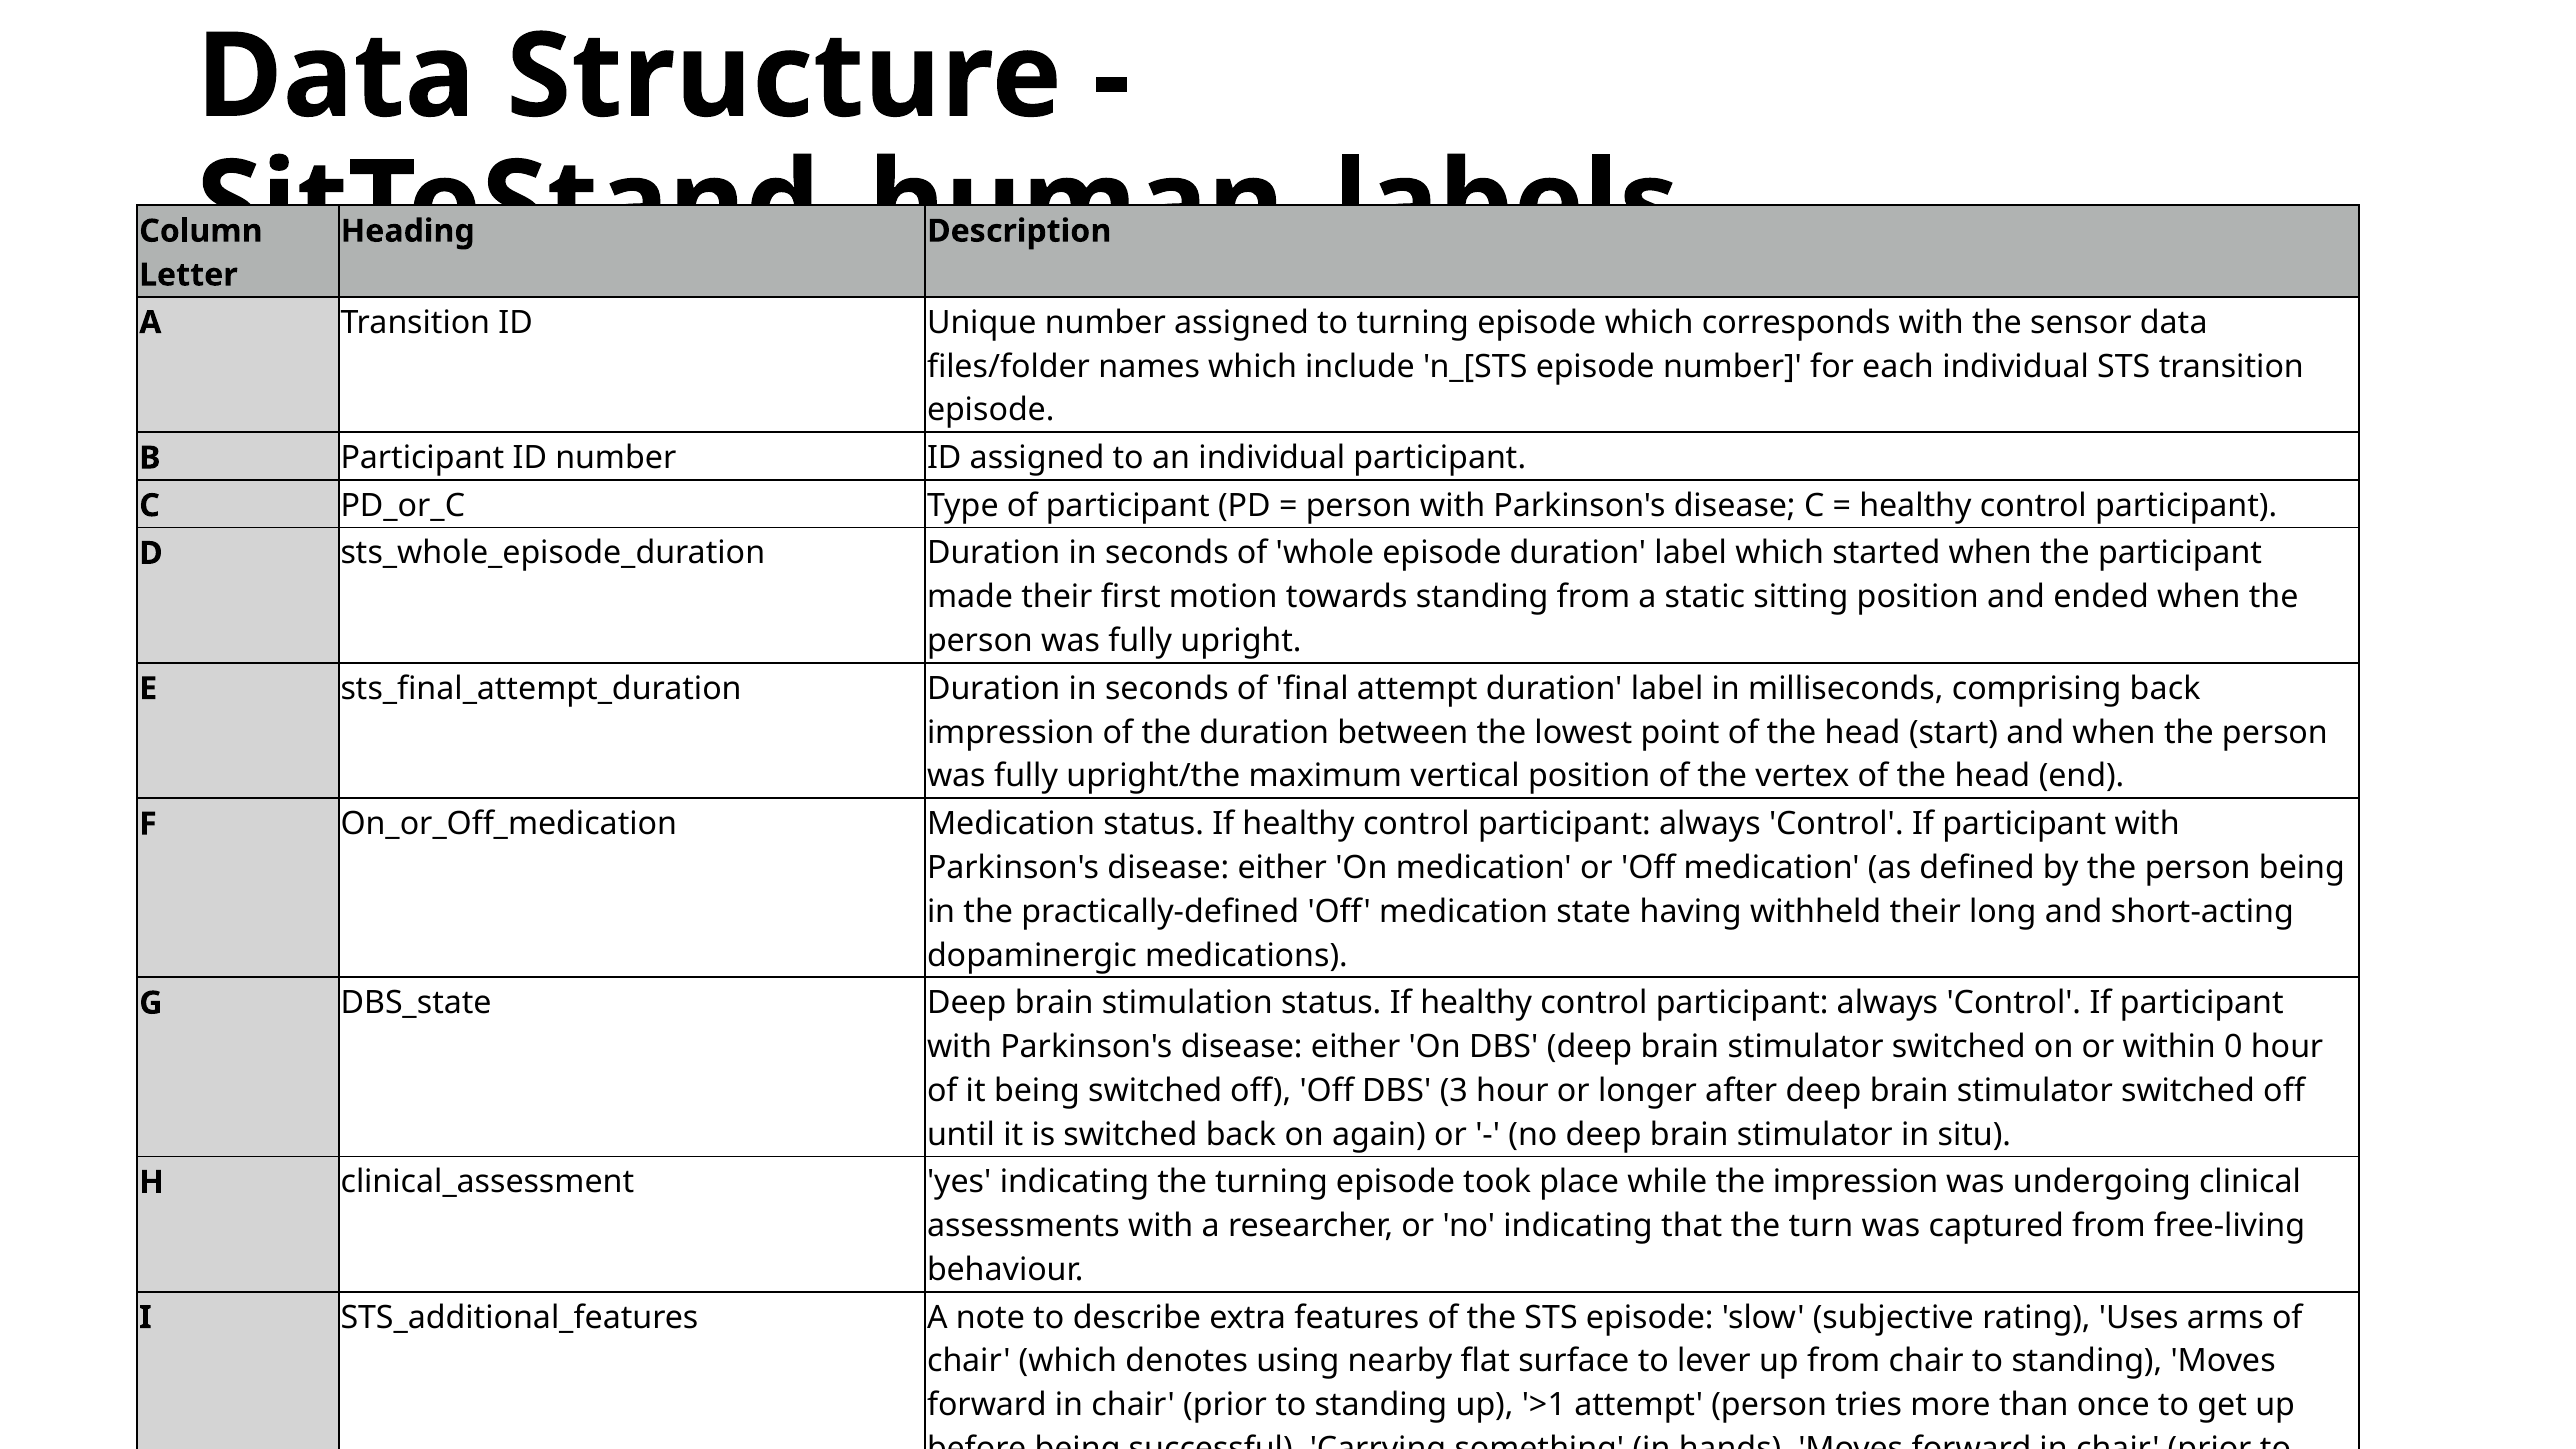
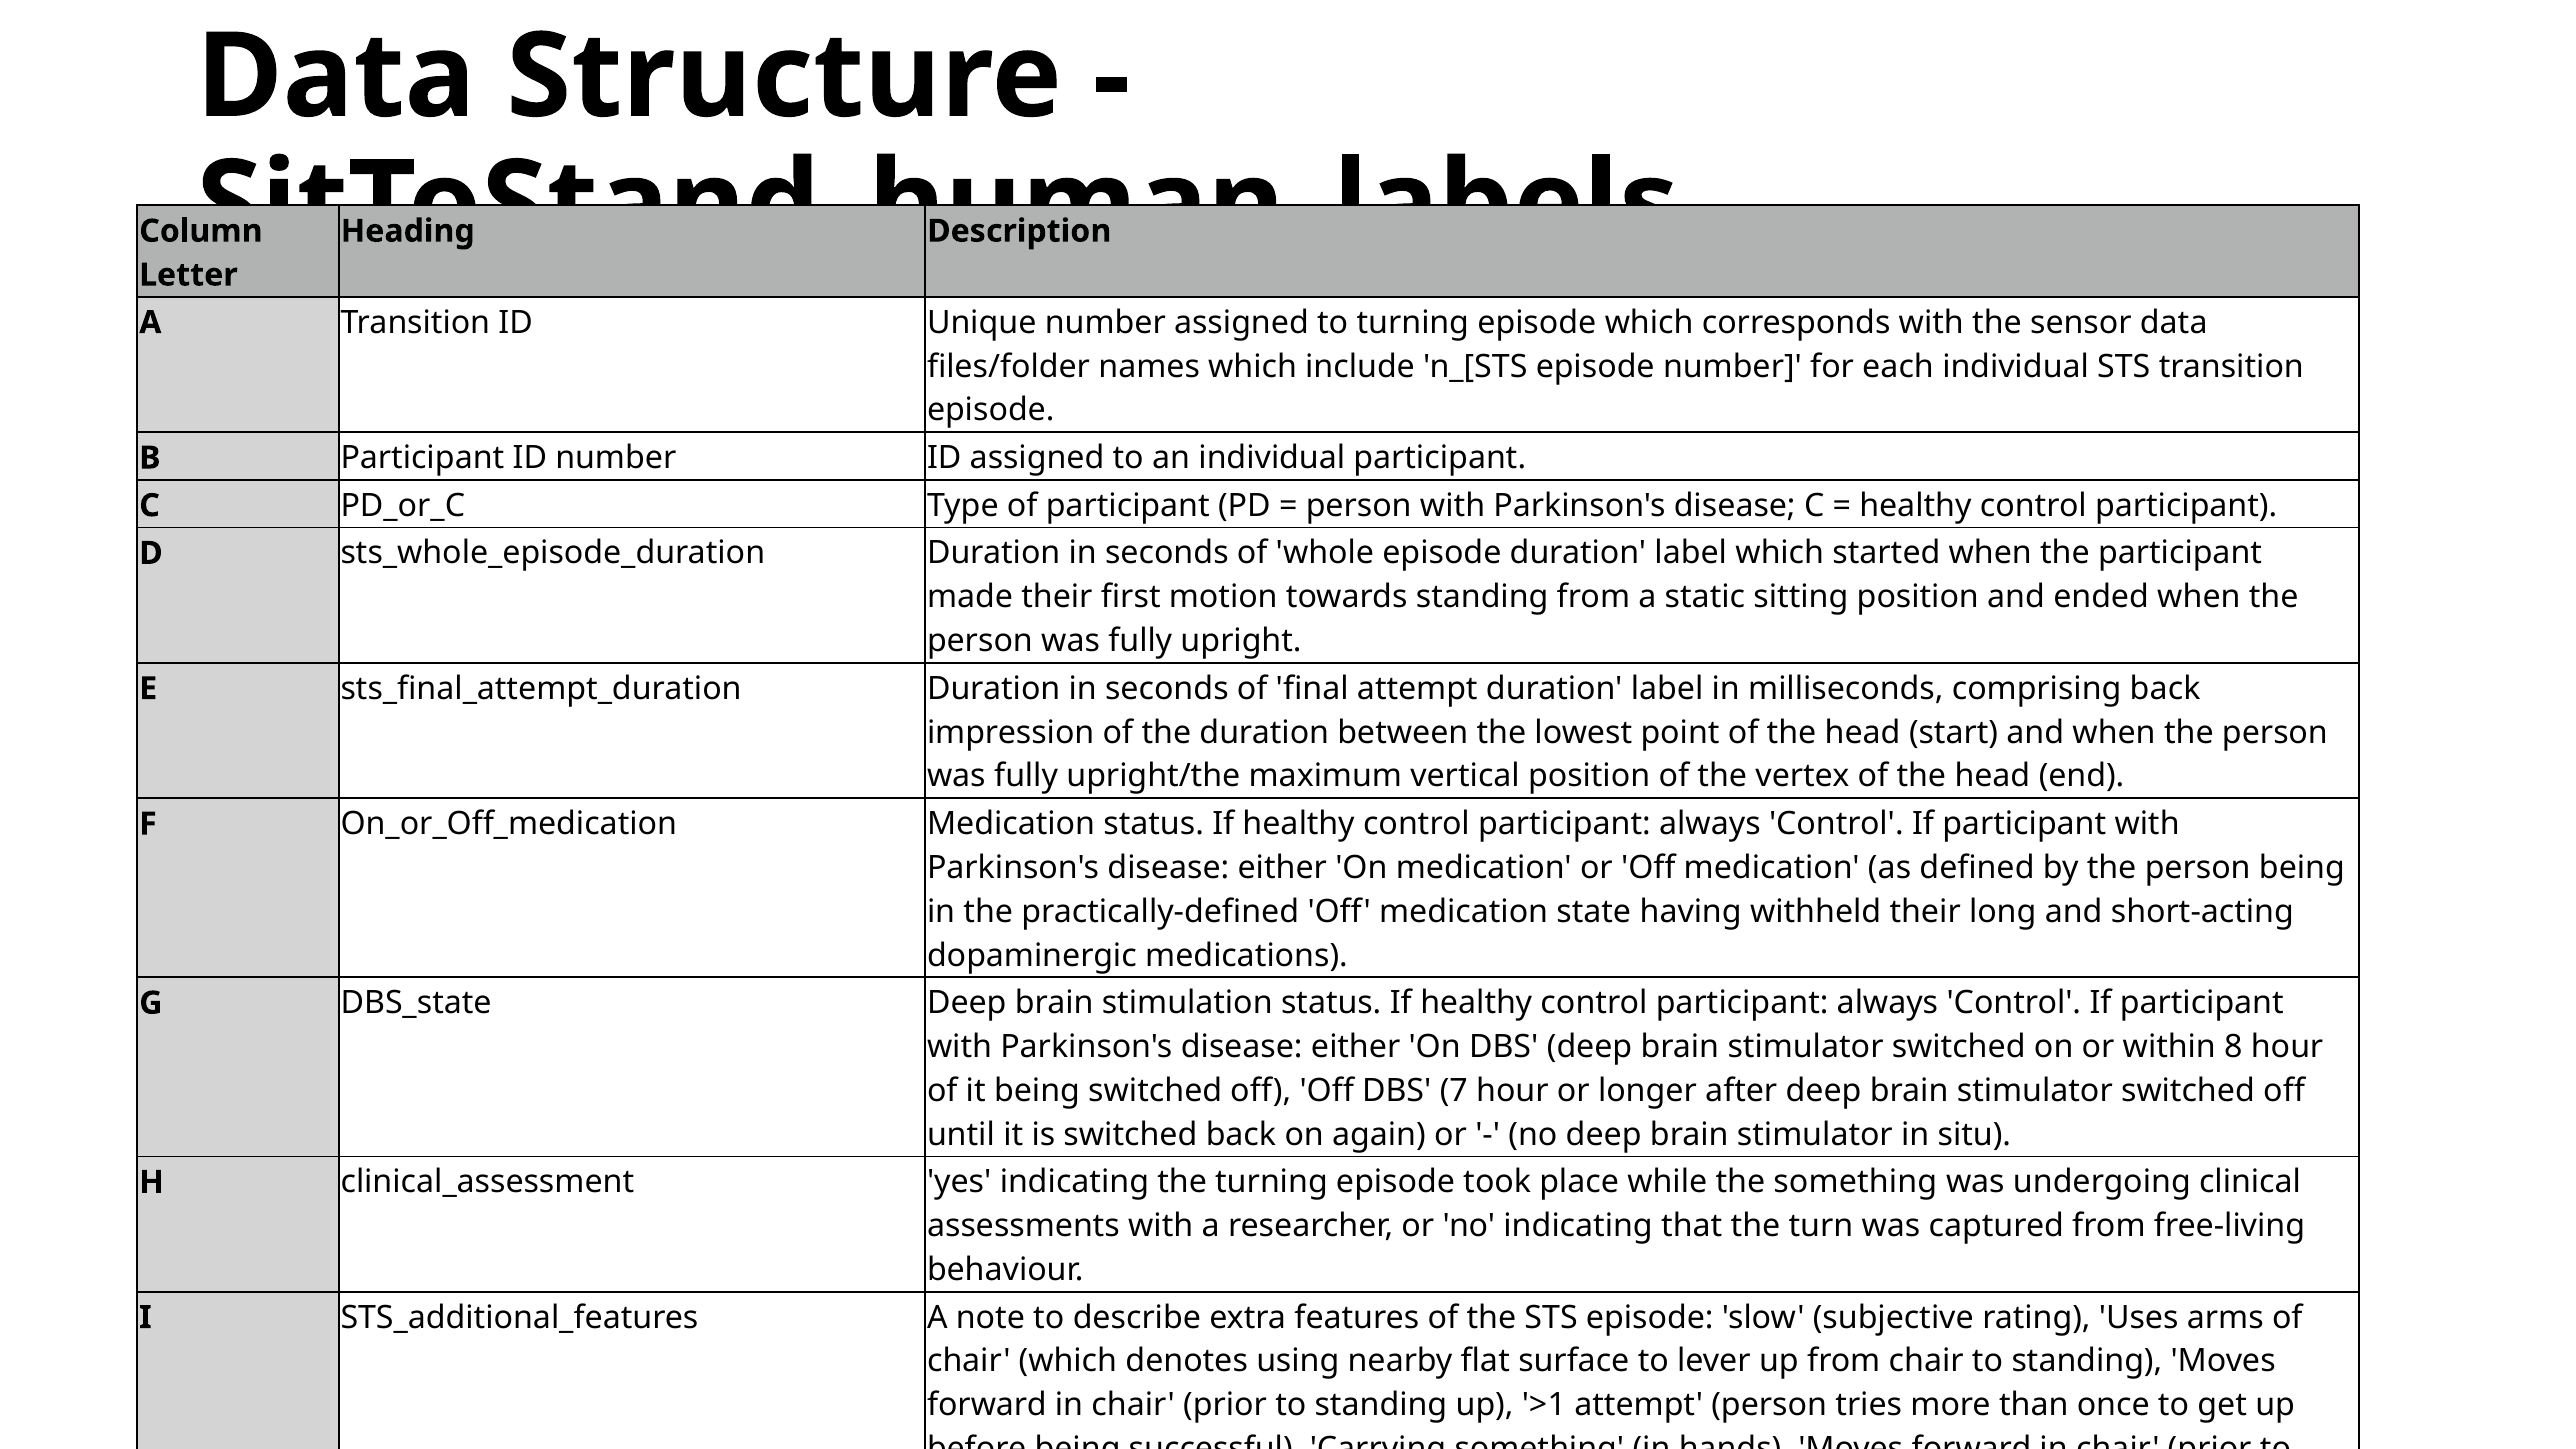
within 0: 0 -> 8
3: 3 -> 7
the impression: impression -> something
